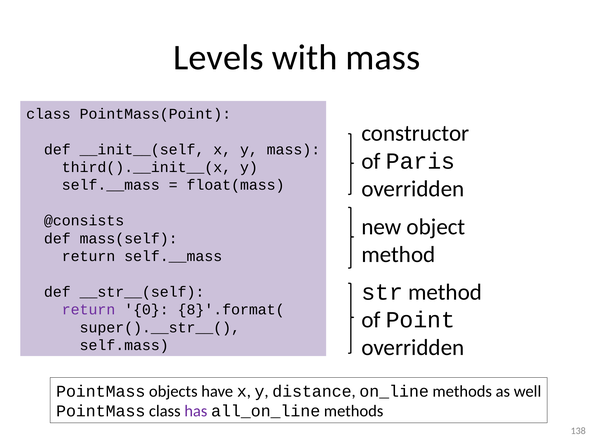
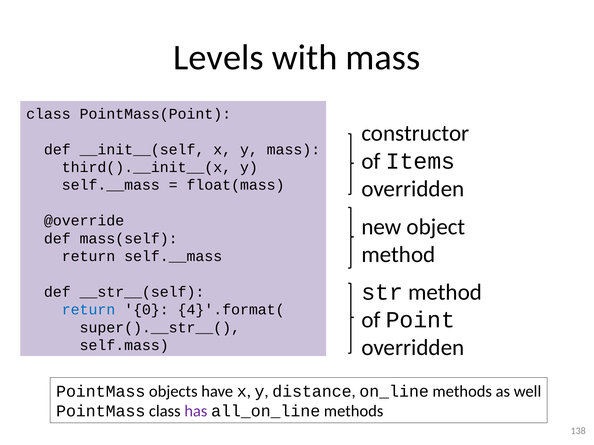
Paris: Paris -> Items
@consists: @consists -> @override
return at (89, 310) colour: purple -> blue
8}'.format(: 8}'.format( -> 4}'.format(
